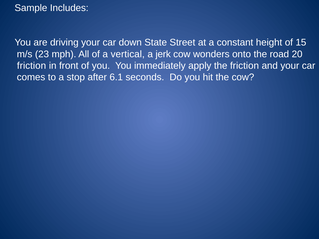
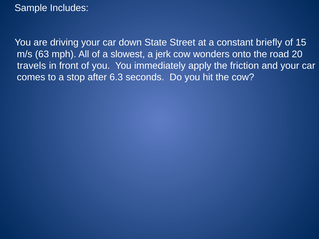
height: height -> briefly
23: 23 -> 63
vertical: vertical -> slowest
friction at (32, 66): friction -> travels
6.1: 6.1 -> 6.3
